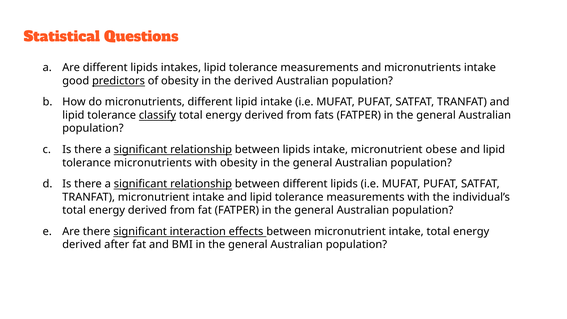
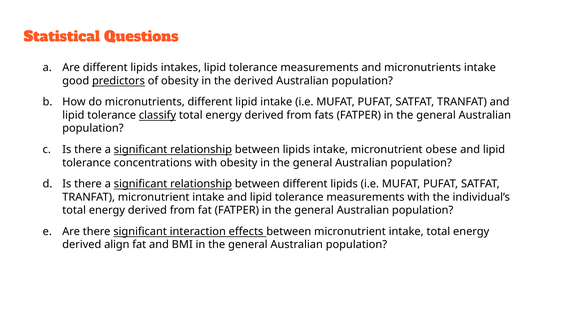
tolerance micronutrients: micronutrients -> concentrations
after: after -> align
